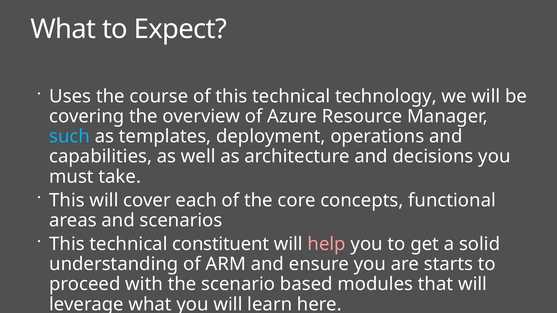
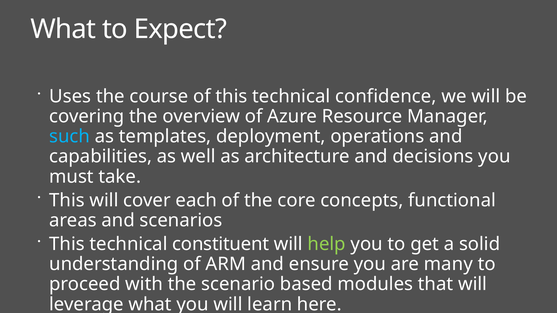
technology: technology -> confidence
help colour: pink -> light green
starts: starts -> many
